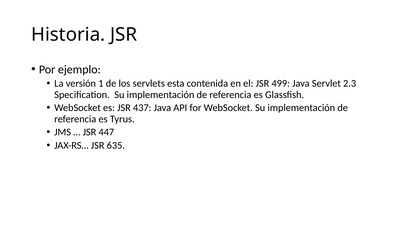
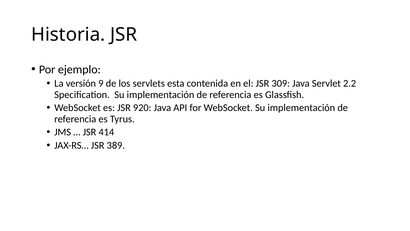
1: 1 -> 9
499: 499 -> 309
2.3: 2.3 -> 2.2
437: 437 -> 920
447: 447 -> 414
635: 635 -> 389
